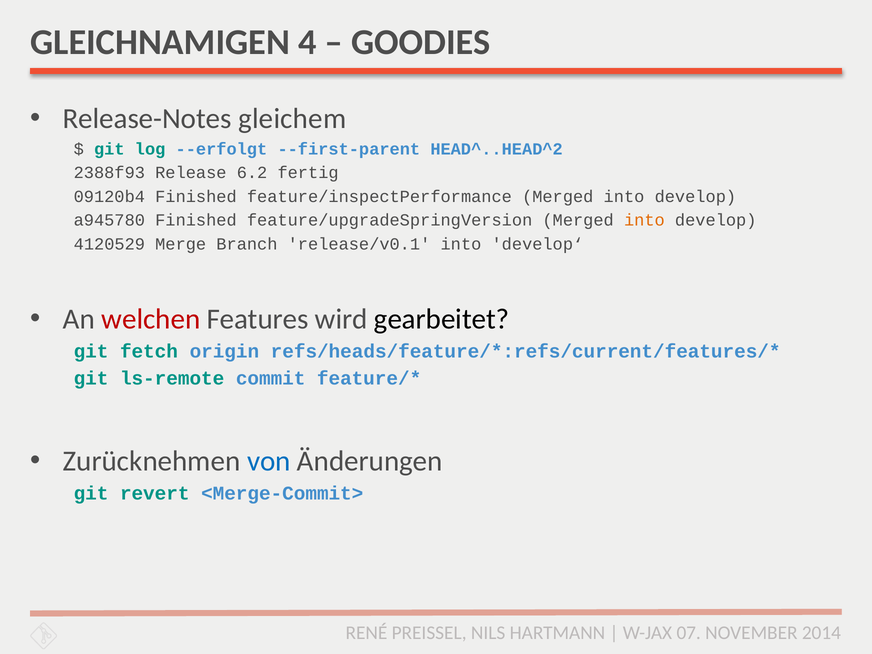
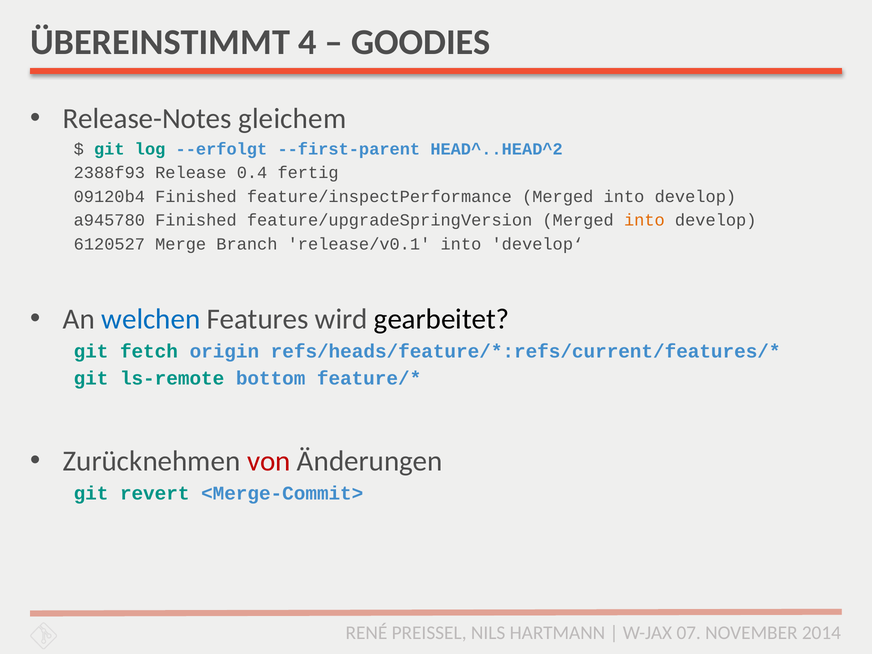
GLEICHNAMIGEN: GLEICHNAMIGEN -> ÜBEREINSTIMMT
6.2: 6.2 -> 0.4
4120529: 4120529 -> 6120527
welchen colour: red -> blue
commit: commit -> bottom
von colour: blue -> red
